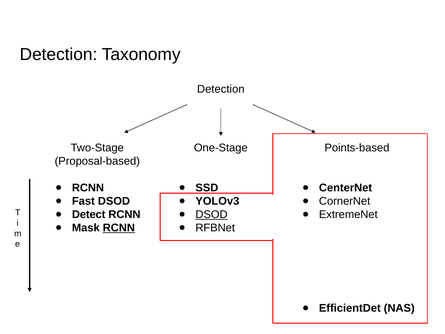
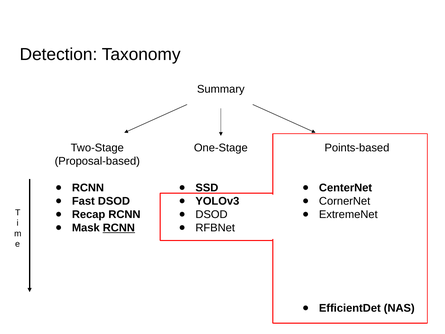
Detection at (221, 89): Detection -> Summary
Detect: Detect -> Recap
DSOD at (212, 214) underline: present -> none
